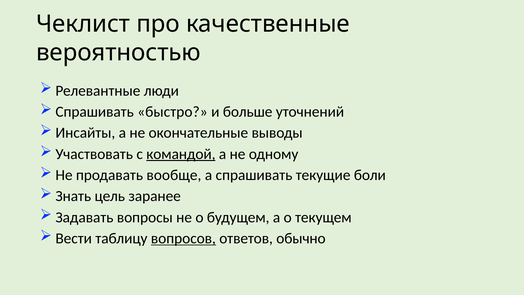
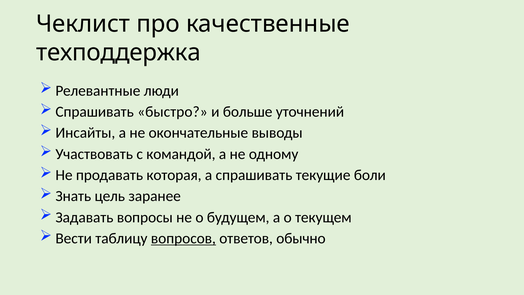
вероятностью: вероятностью -> техподдержка
командой underline: present -> none
вообще: вообще -> которая
